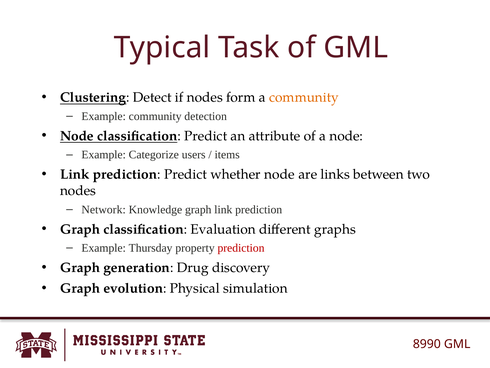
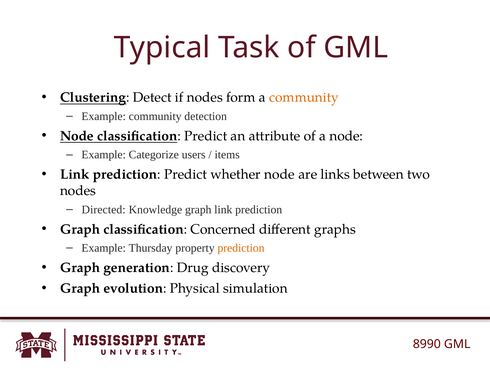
Network: Network -> Directed
Evaluation: Evaluation -> Concerned
prediction at (241, 248) colour: red -> orange
